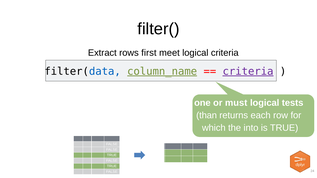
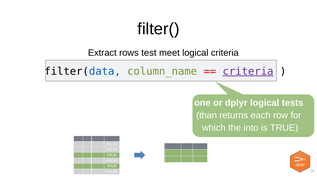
first: first -> test
column_name underline: present -> none
must: must -> dplyr
